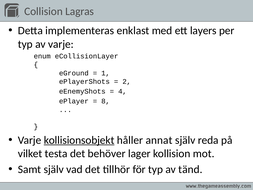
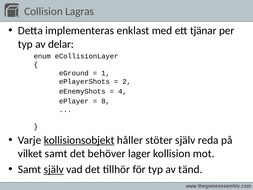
layers: layers -> tjänar
av varje: varje -> delar
annat: annat -> stöter
vilket testa: testa -> samt
själv at (54, 169) underline: none -> present
